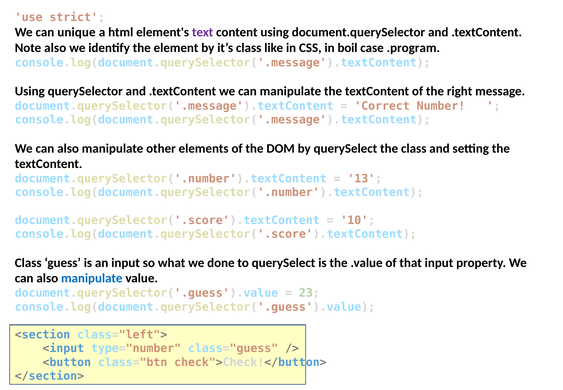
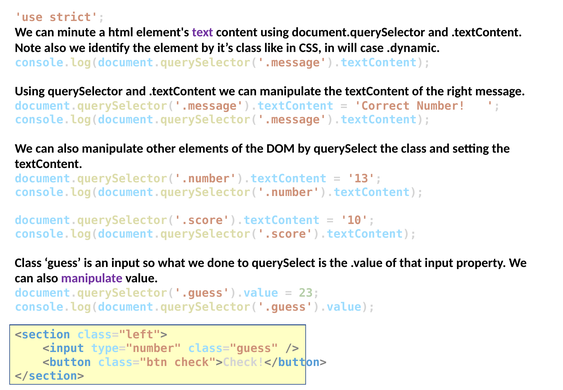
unique: unique -> minute
boil: boil -> will
.program: .program -> .dynamic
manipulate at (92, 278) colour: blue -> purple
